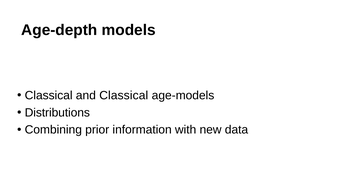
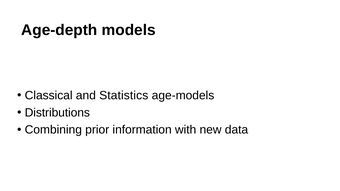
and Classical: Classical -> Statistics
